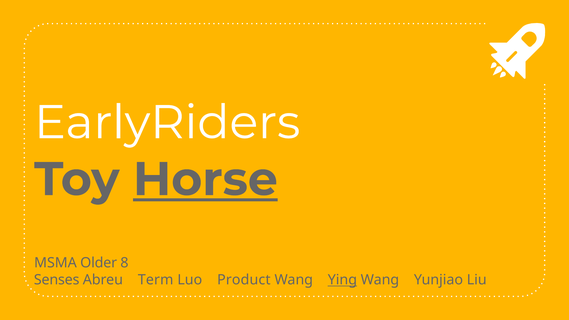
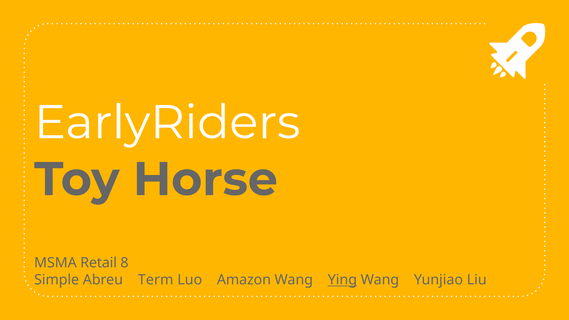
Horse underline: present -> none
Older: Older -> Retail
Senses: Senses -> Simple
Product: Product -> Amazon
